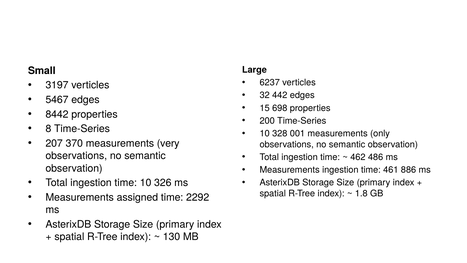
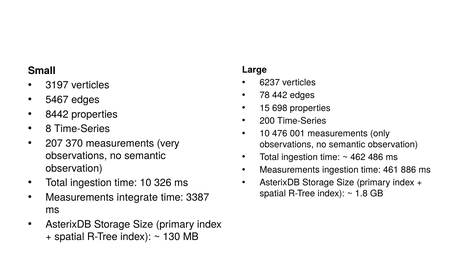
32: 32 -> 78
328: 328 -> 476
assigned: assigned -> integrate
2292: 2292 -> 3387
